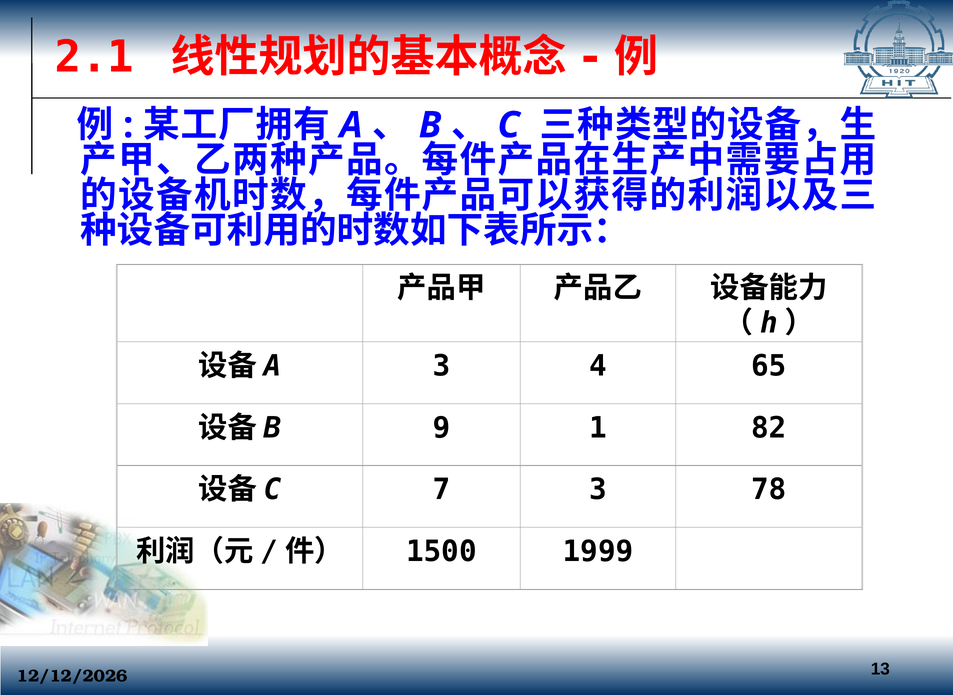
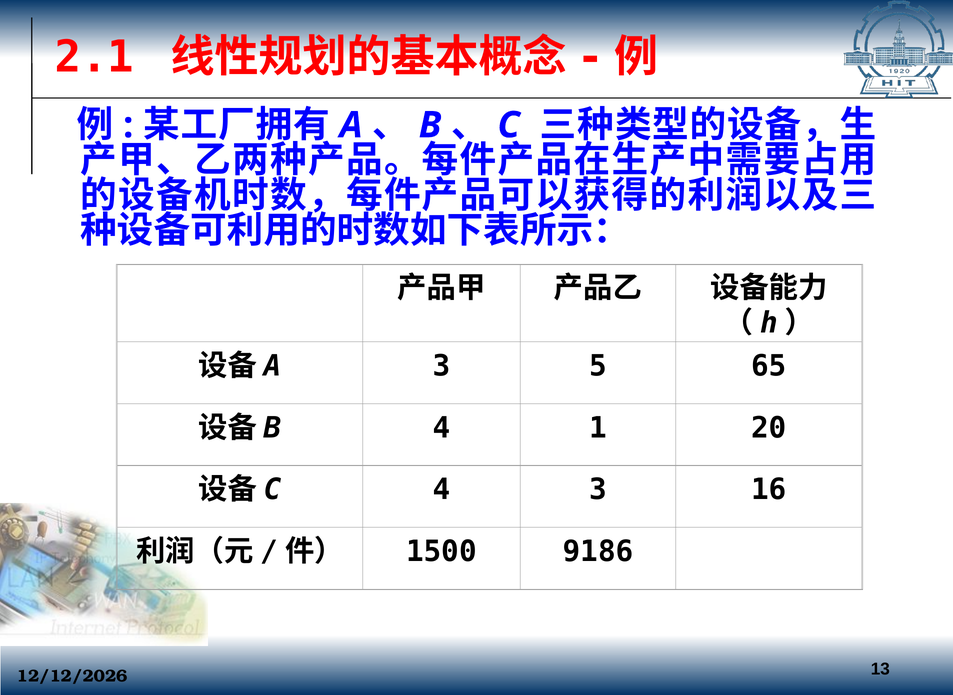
4: 4 -> 5
9 at (441, 427): 9 -> 4
82: 82 -> 20
7 at (441, 489): 7 -> 4
78: 78 -> 16
1999: 1999 -> 9186
